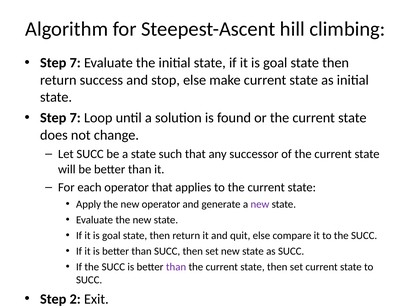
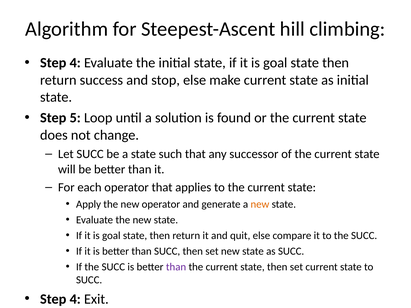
7 at (75, 63): 7 -> 4
7 at (75, 118): 7 -> 5
new at (260, 204) colour: purple -> orange
2 at (75, 299): 2 -> 4
